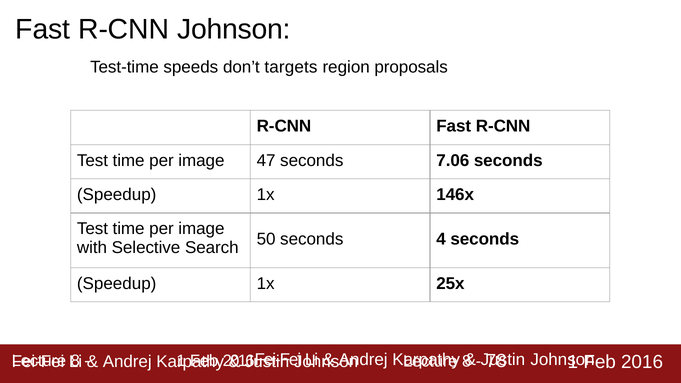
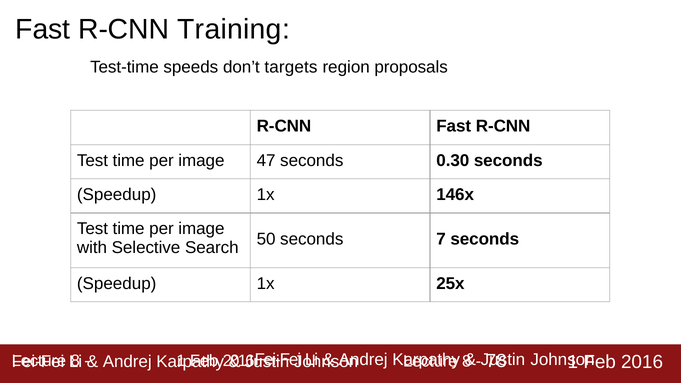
R-CNN Johnson: Johnson -> Training
7.06: 7.06 -> 0.30
4: 4 -> 7
